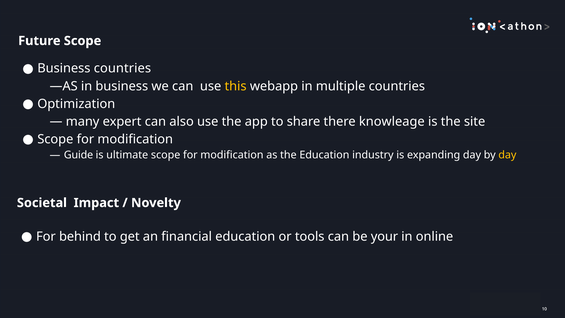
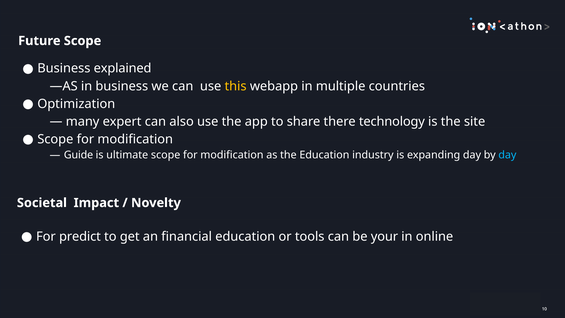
Business countries: countries -> explained
knowleage: knowleage -> technology
day at (507, 155) colour: yellow -> light blue
behind: behind -> predict
